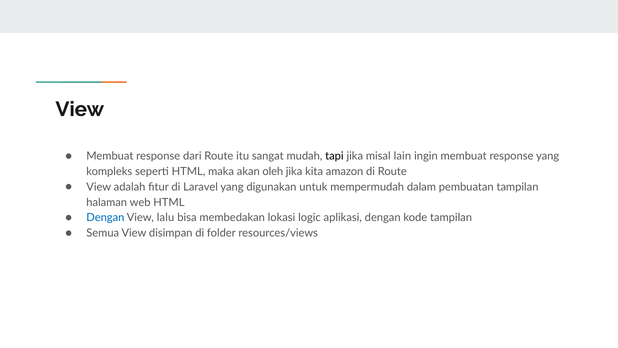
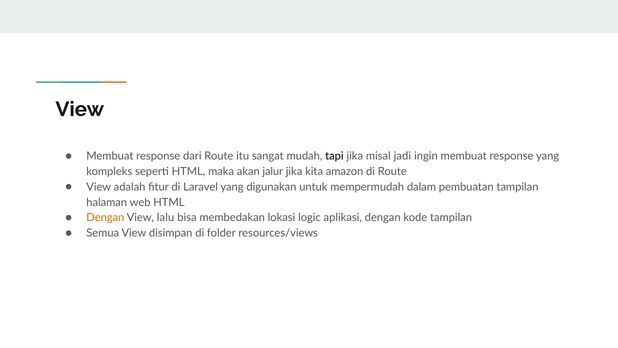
lain: lain -> jadi
oleh: oleh -> jalur
Dengan at (105, 217) colour: blue -> orange
